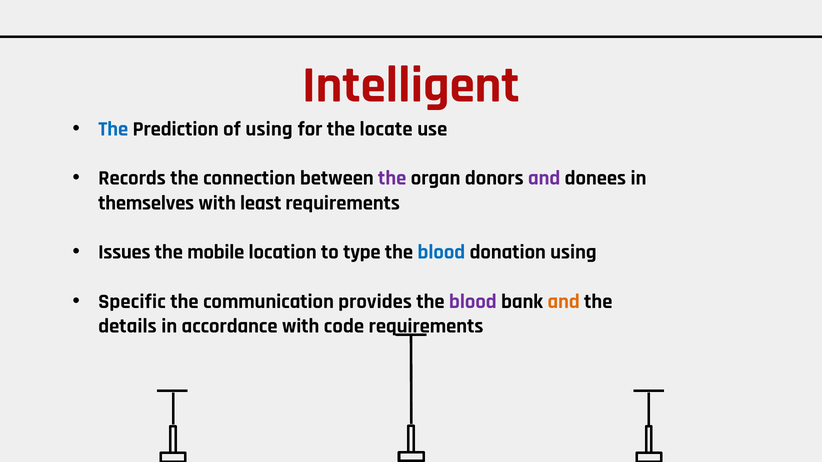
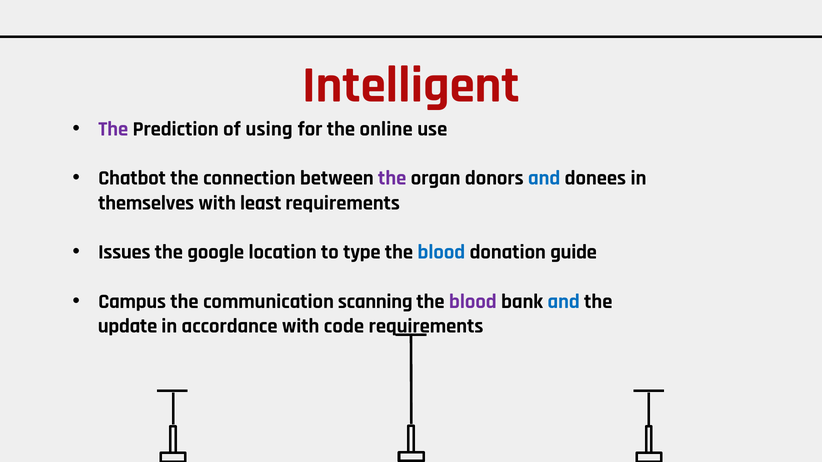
The at (113, 129) colour: blue -> purple
locate: locate -> online
Records: Records -> Chatbot
and at (544, 178) colour: purple -> blue
mobile: mobile -> google
donation using: using -> guide
Specific: Specific -> Campus
provides: provides -> scanning
and at (564, 302) colour: orange -> blue
details: details -> update
